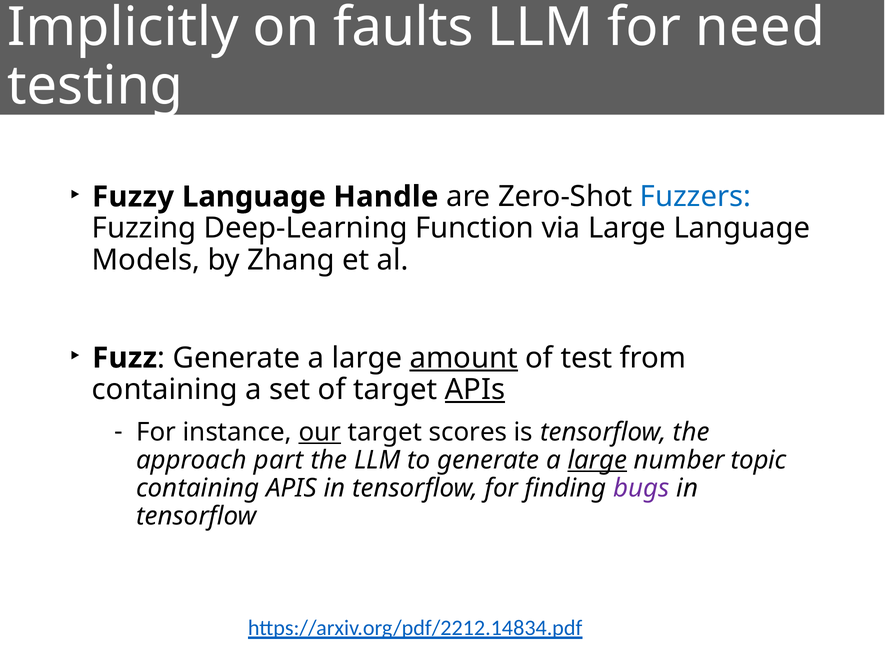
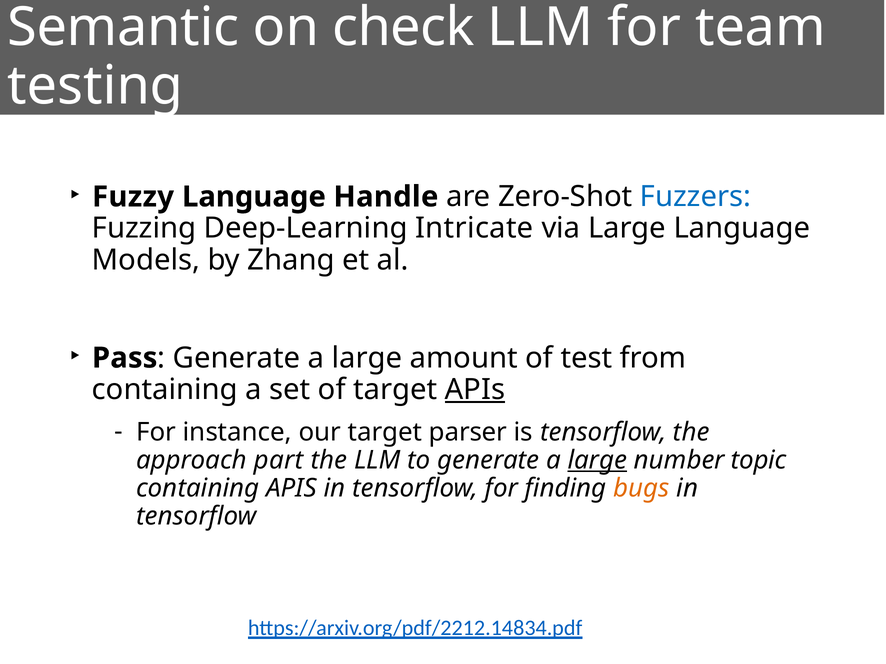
Implicitly: Implicitly -> Semantic
faults: faults -> check
need: need -> team
Function: Function -> Intricate
Fuzz: Fuzz -> Pass
amount underline: present -> none
our underline: present -> none
scores: scores -> parser
bugs colour: purple -> orange
